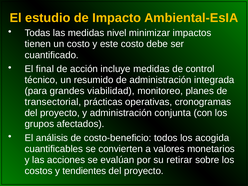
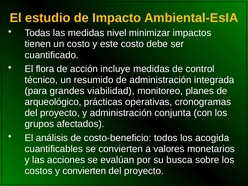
final: final -> flora
transectorial: transectorial -> arqueológico
retirar: retirar -> busca
y tendientes: tendientes -> convierten
